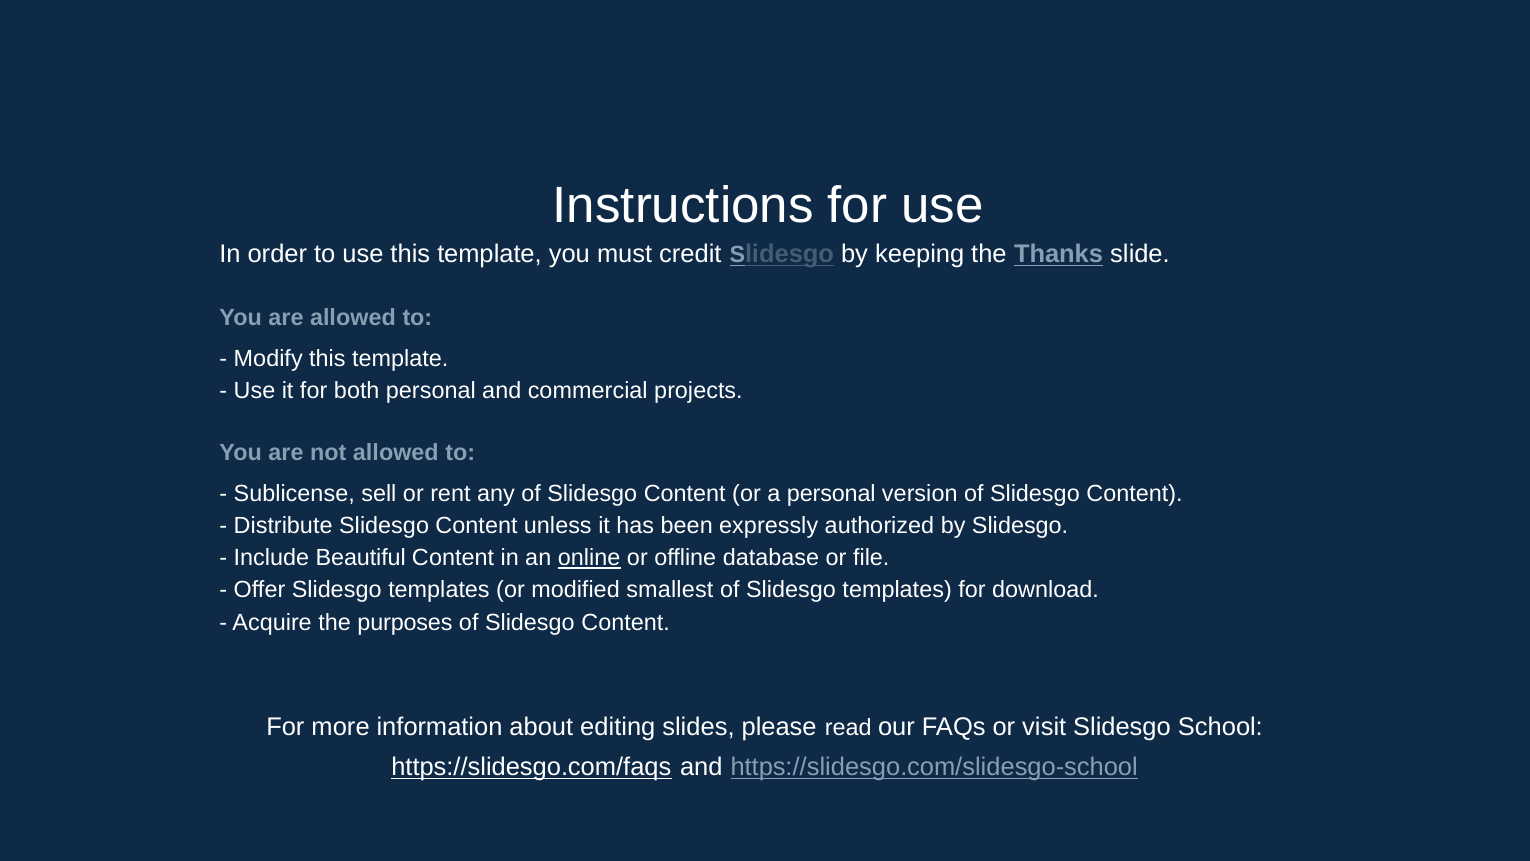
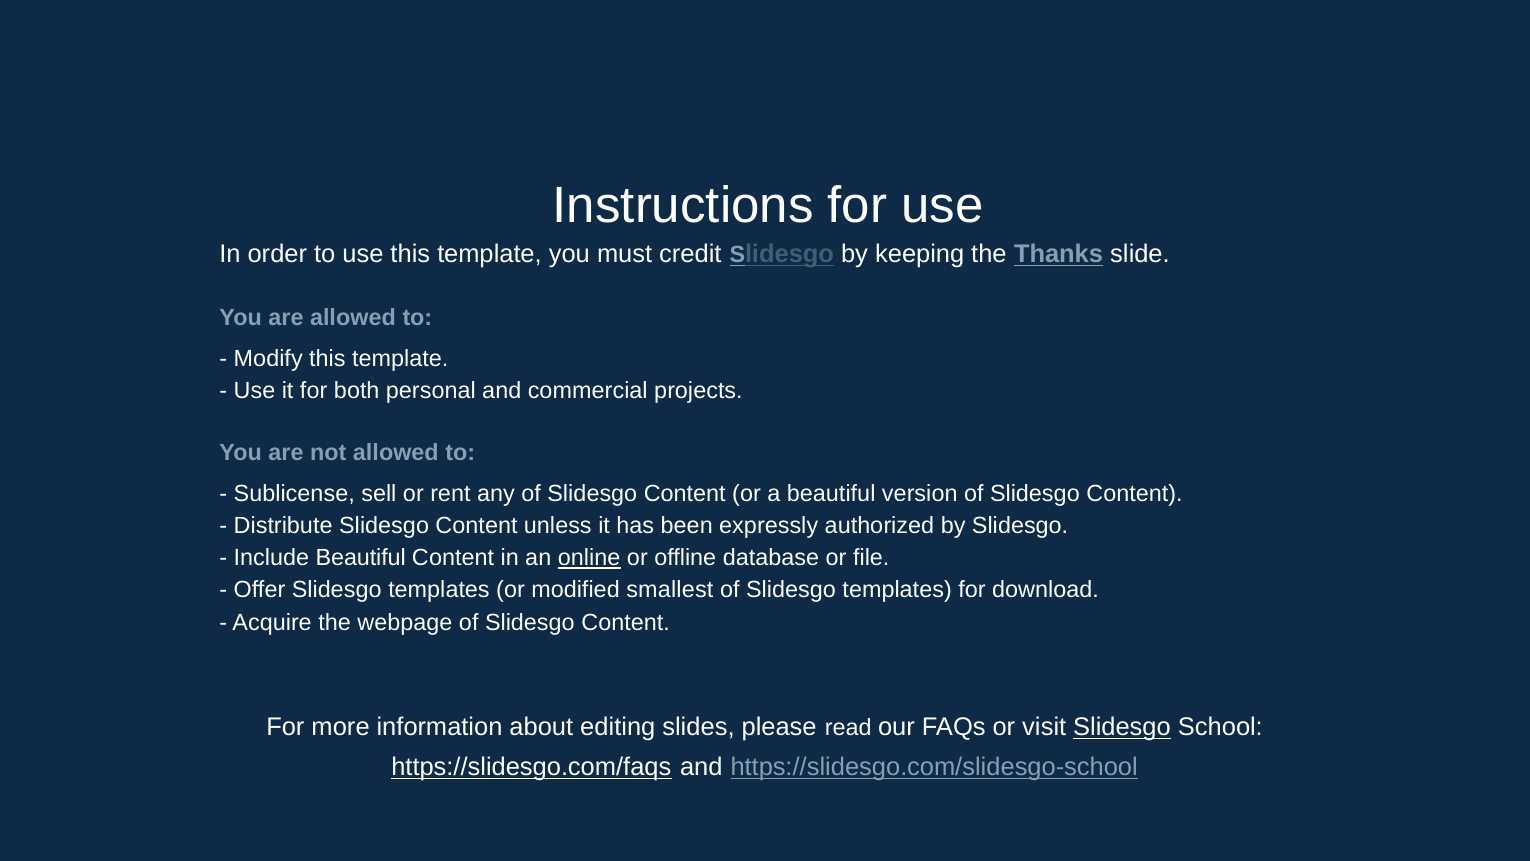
a personal: personal -> beautiful
purposes: purposes -> webpage
Slidesgo at (1122, 727) underline: none -> present
